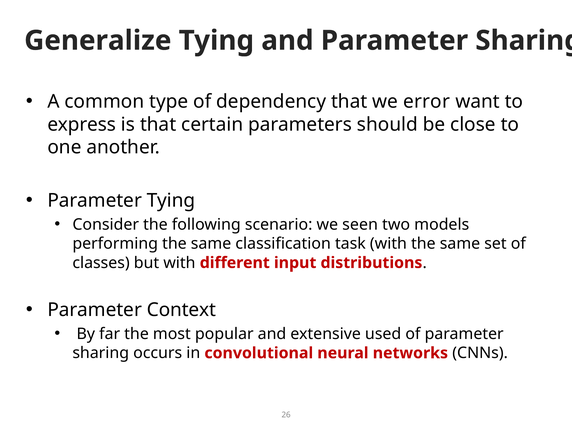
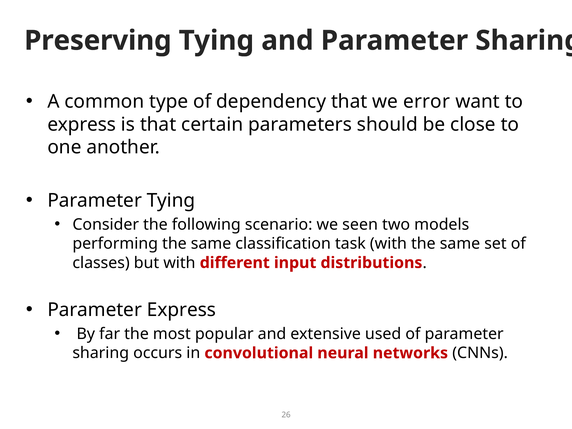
Generalize: Generalize -> Preserving
Parameter Context: Context -> Express
